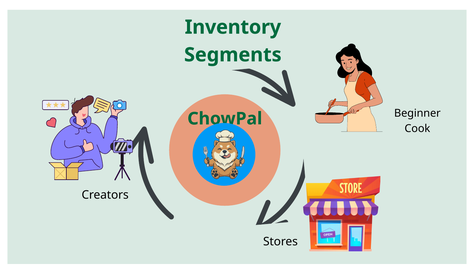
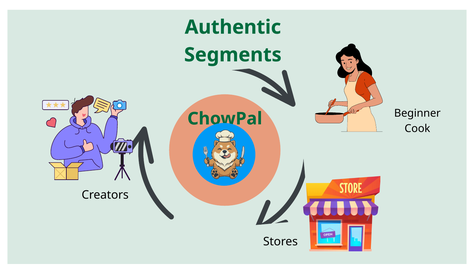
Inventory: Inventory -> Authentic
